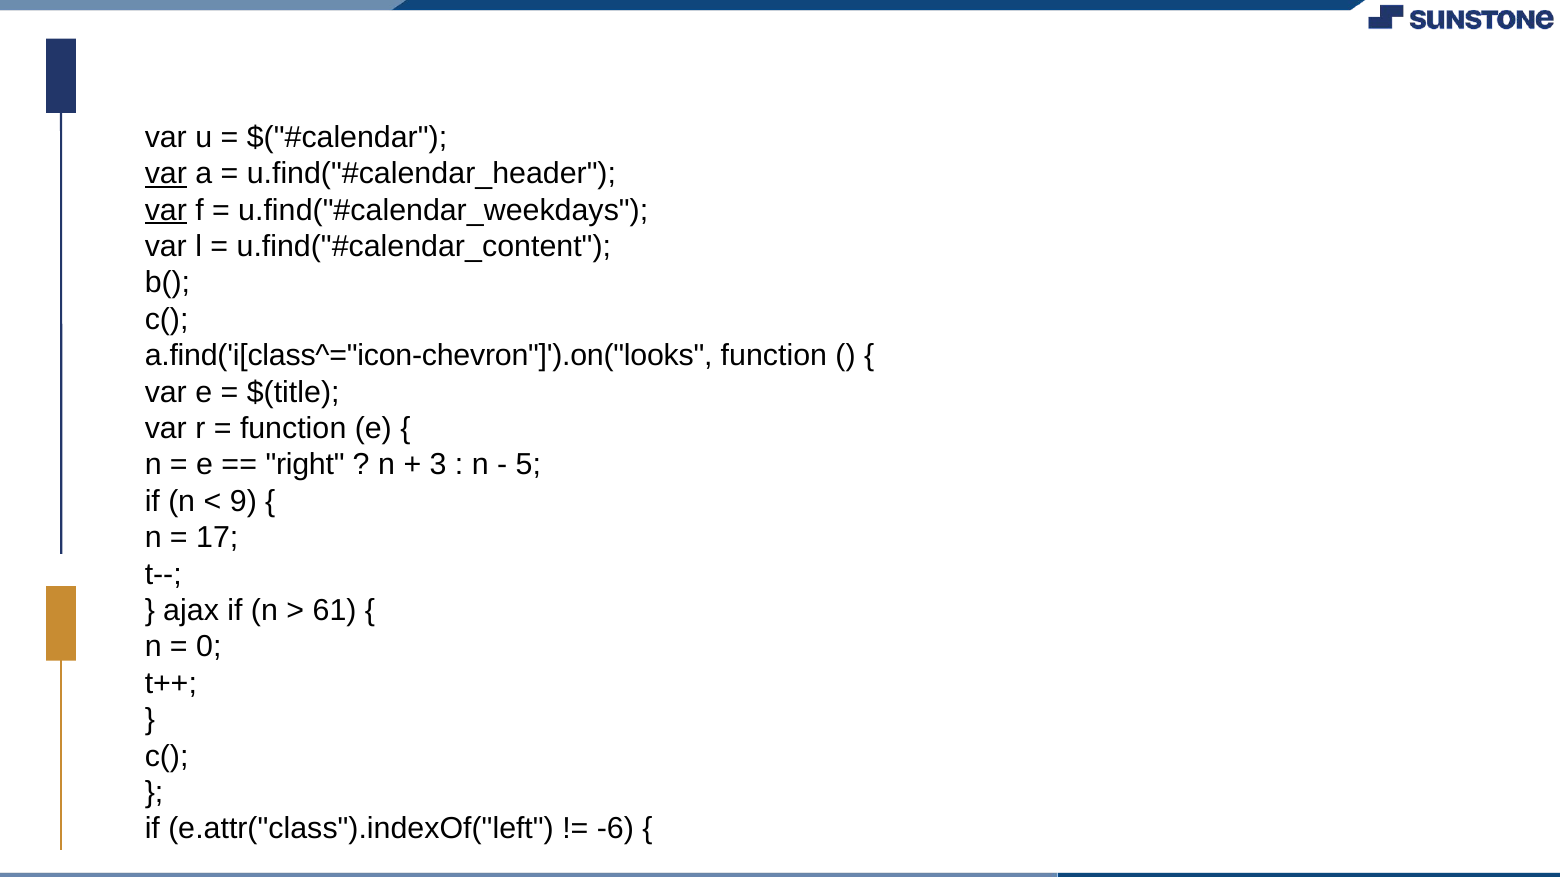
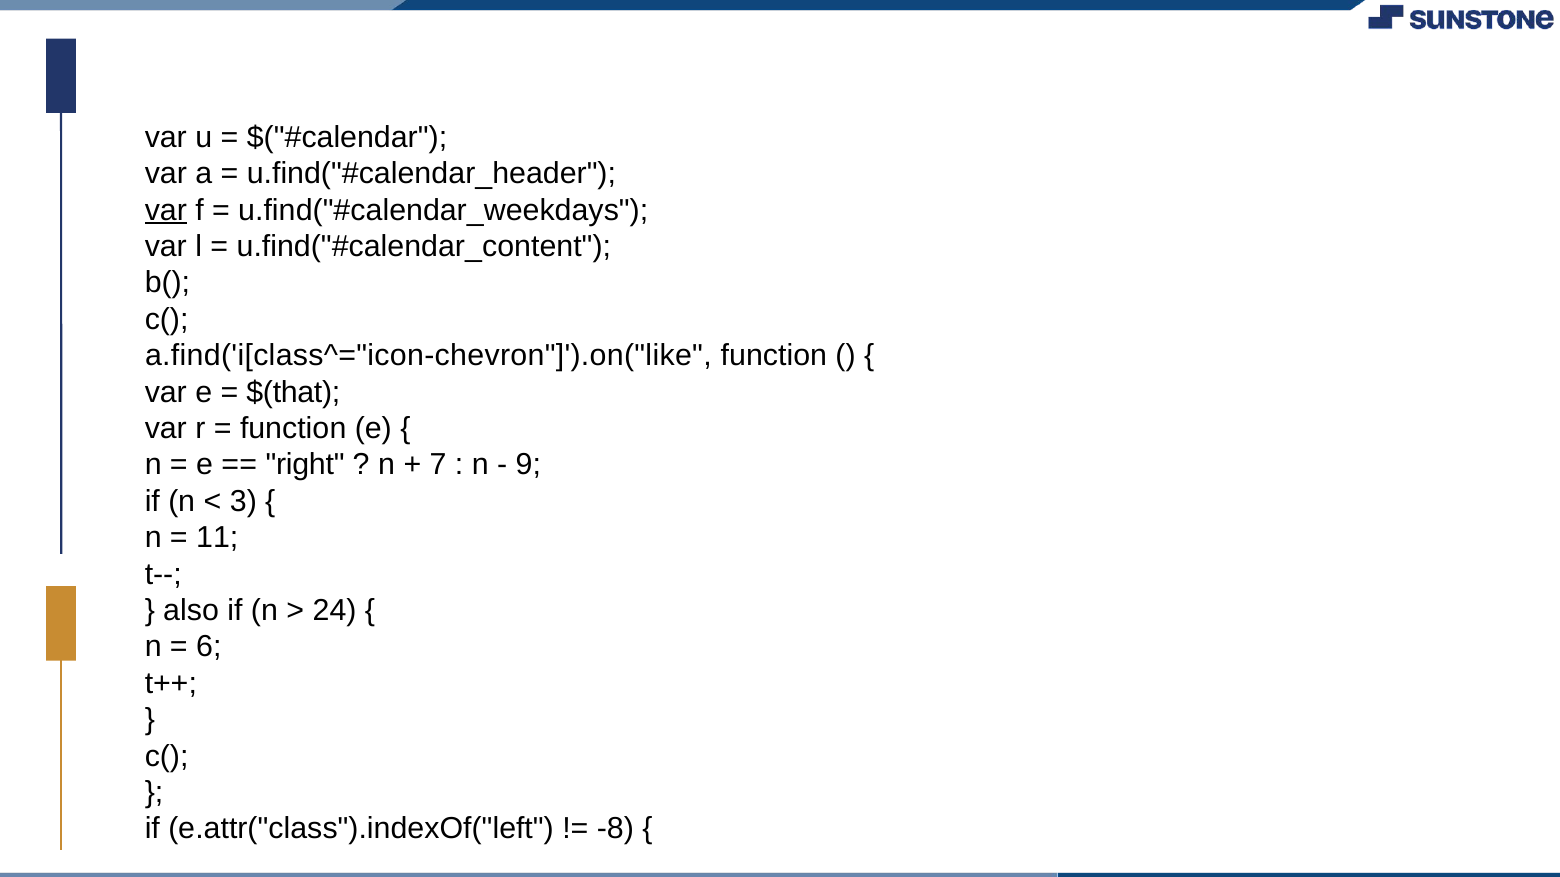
var at (166, 174) underline: present -> none
a.find('i[class^="icon-chevron"]').on("looks: a.find('i[class^="icon-chevron"]').on("looks -> a.find('i[class^="icon-chevron"]').on("like
$(title: $(title -> $(that
3: 3 -> 7
5: 5 -> 9
9: 9 -> 3
17: 17 -> 11
ajax: ajax -> also
61: 61 -> 24
0: 0 -> 6
-6: -6 -> -8
